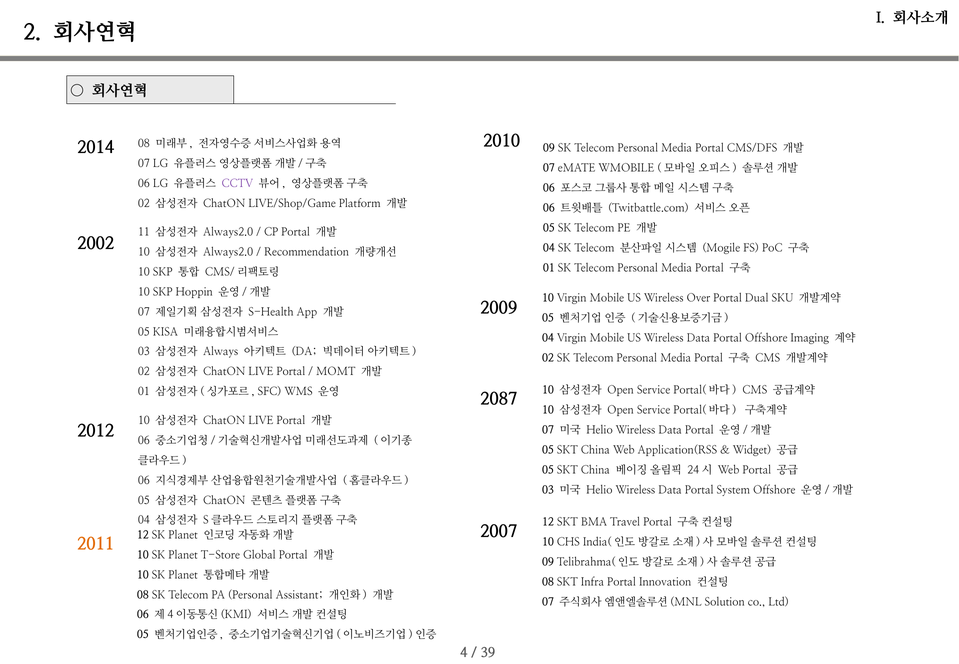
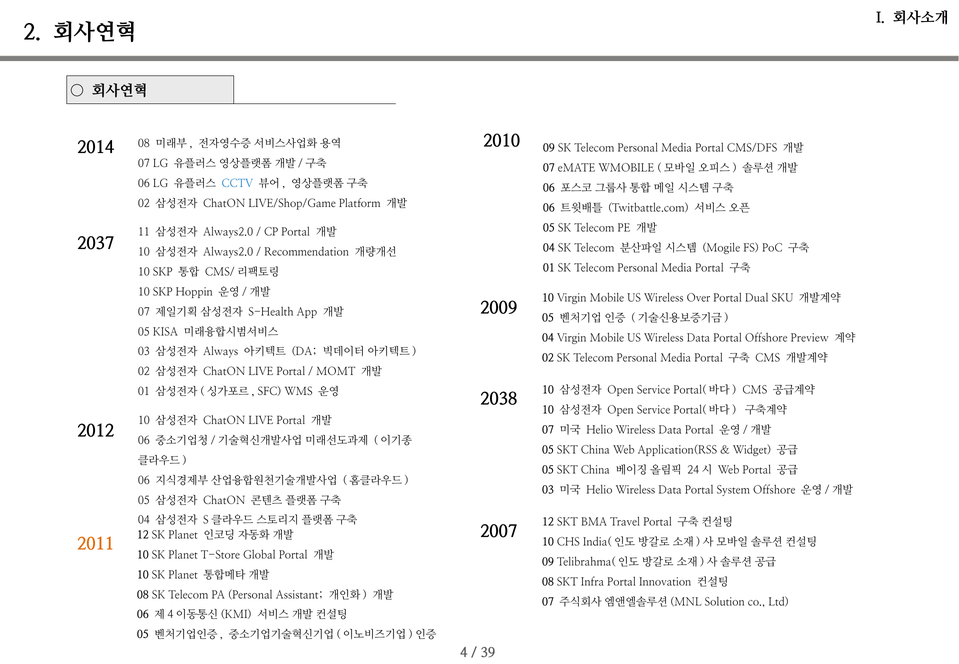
CCTV colour: purple -> blue
2002: 2002 -> 2037
Imaging: Imaging -> Preview
2087: 2087 -> 2038
